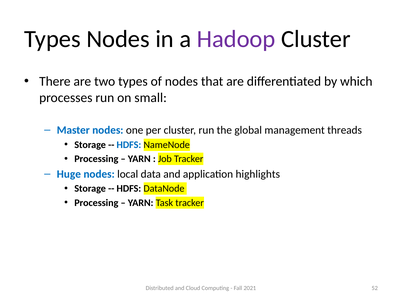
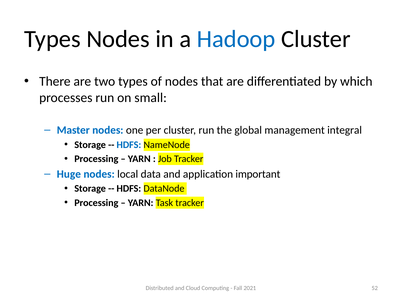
Hadoop colour: purple -> blue
threads: threads -> integral
highlights: highlights -> important
